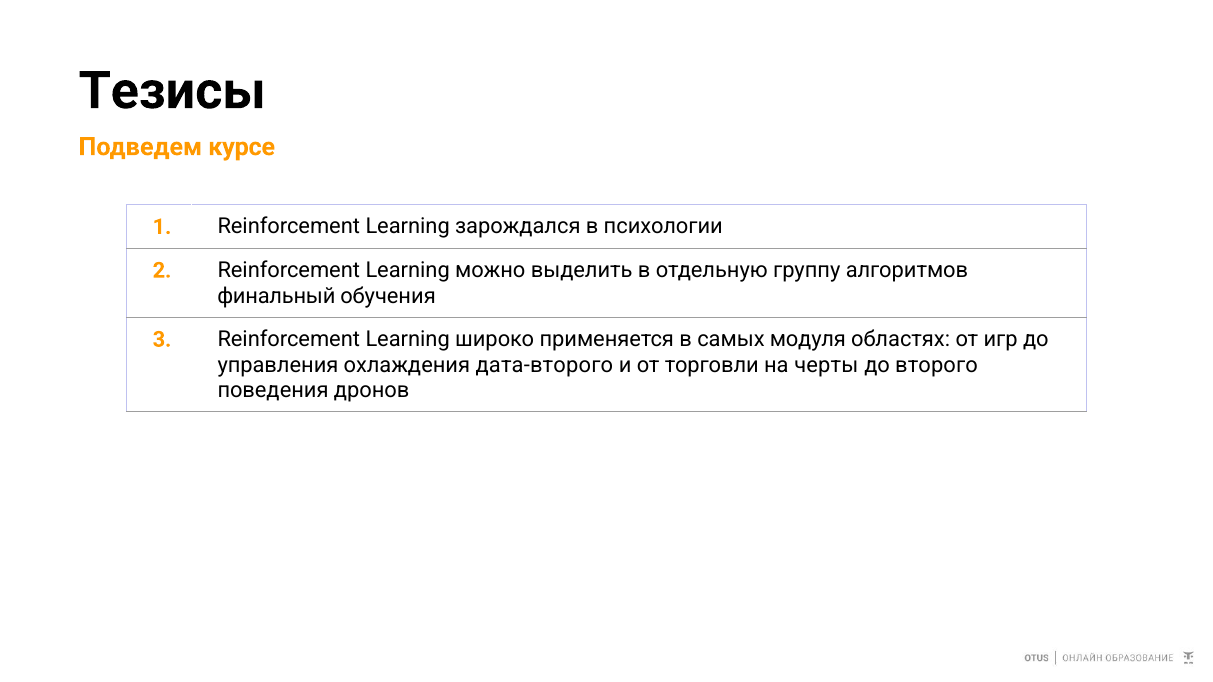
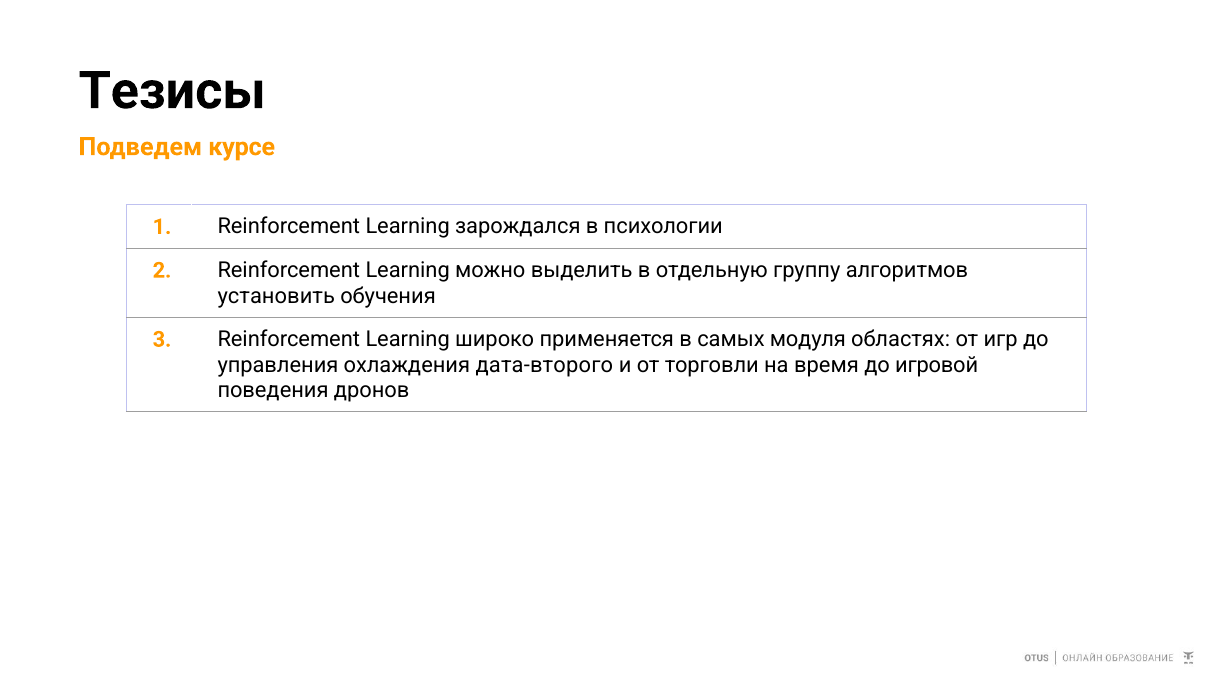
финальный: финальный -> установить
черты: черты -> время
второго: второго -> игровой
